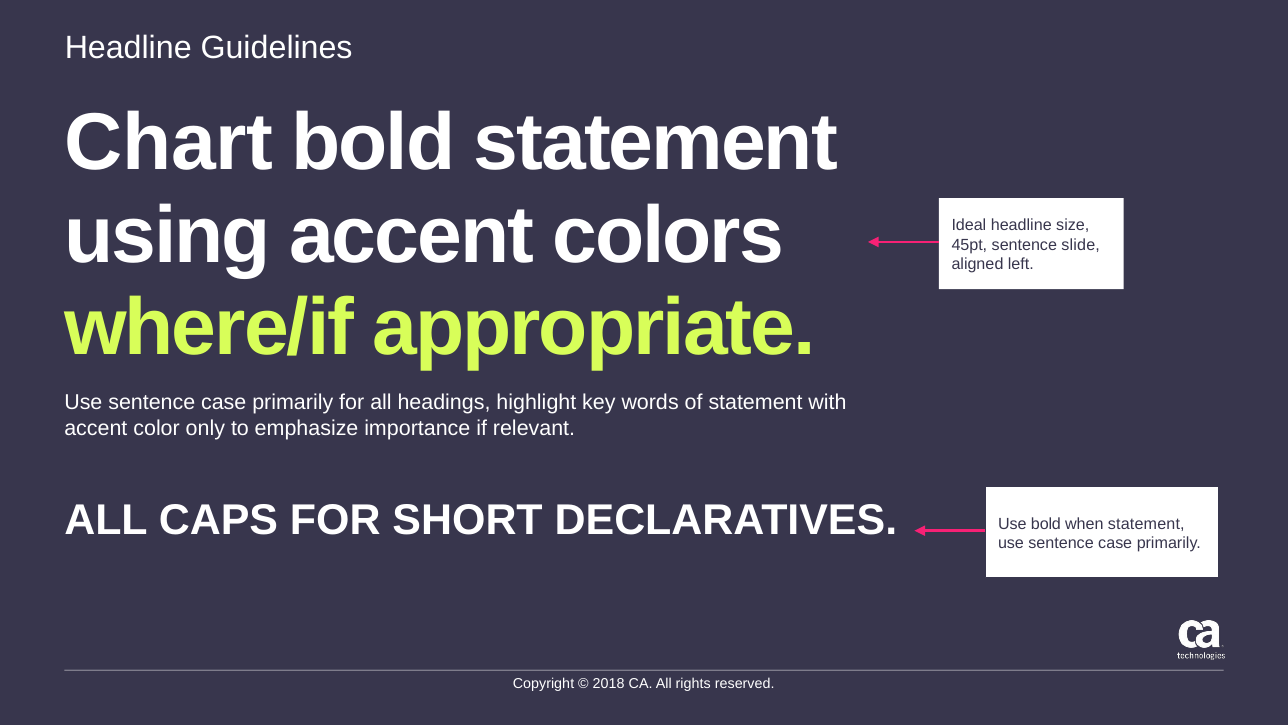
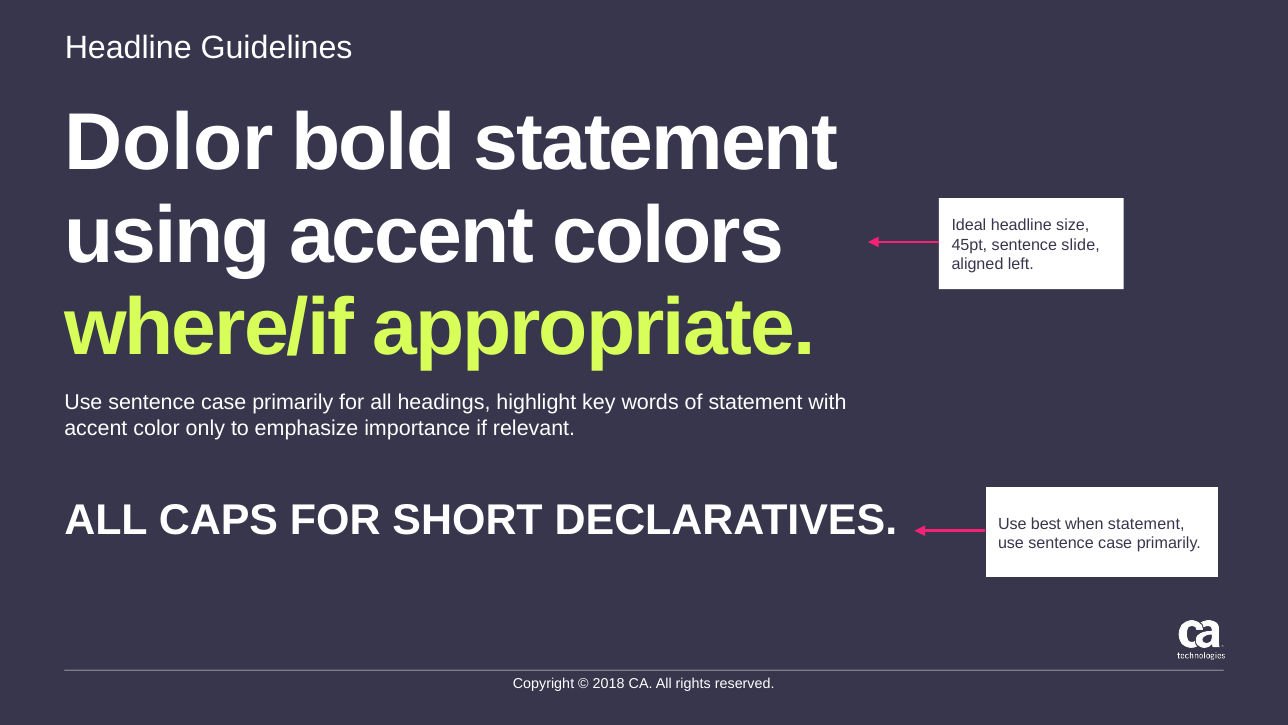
Chart: Chart -> Dolor
Use bold: bold -> best
